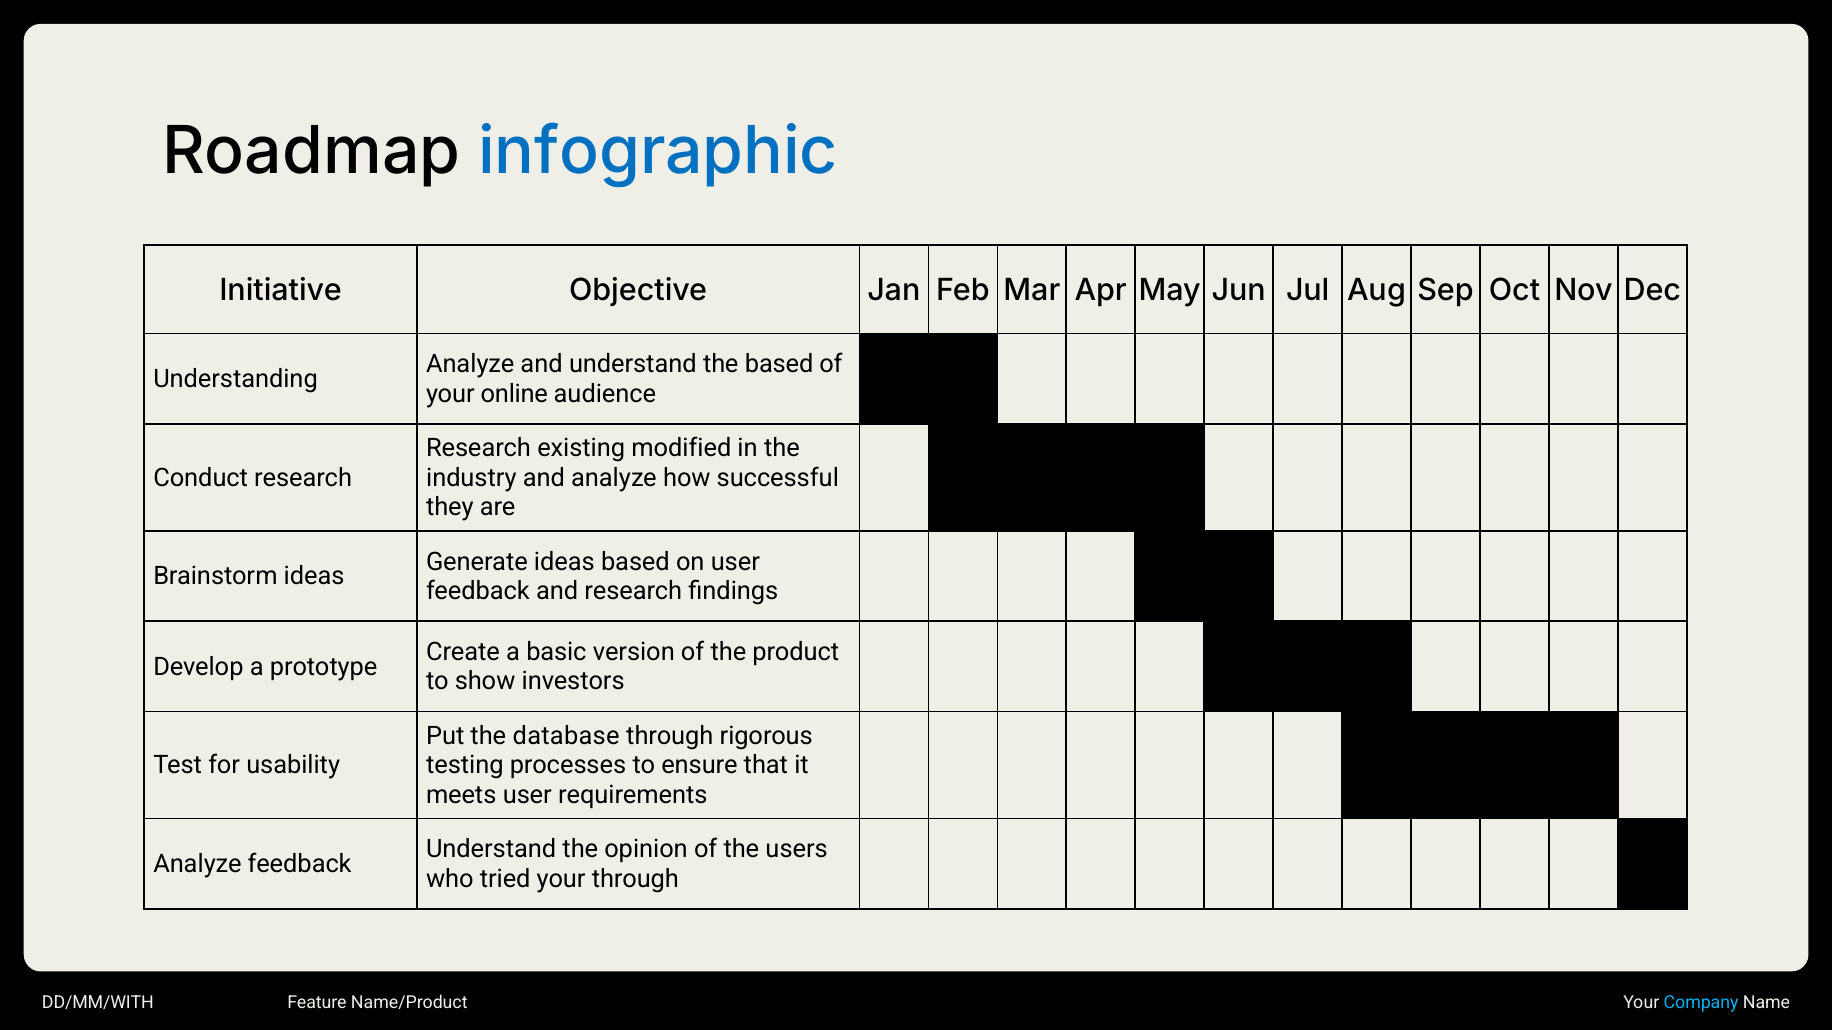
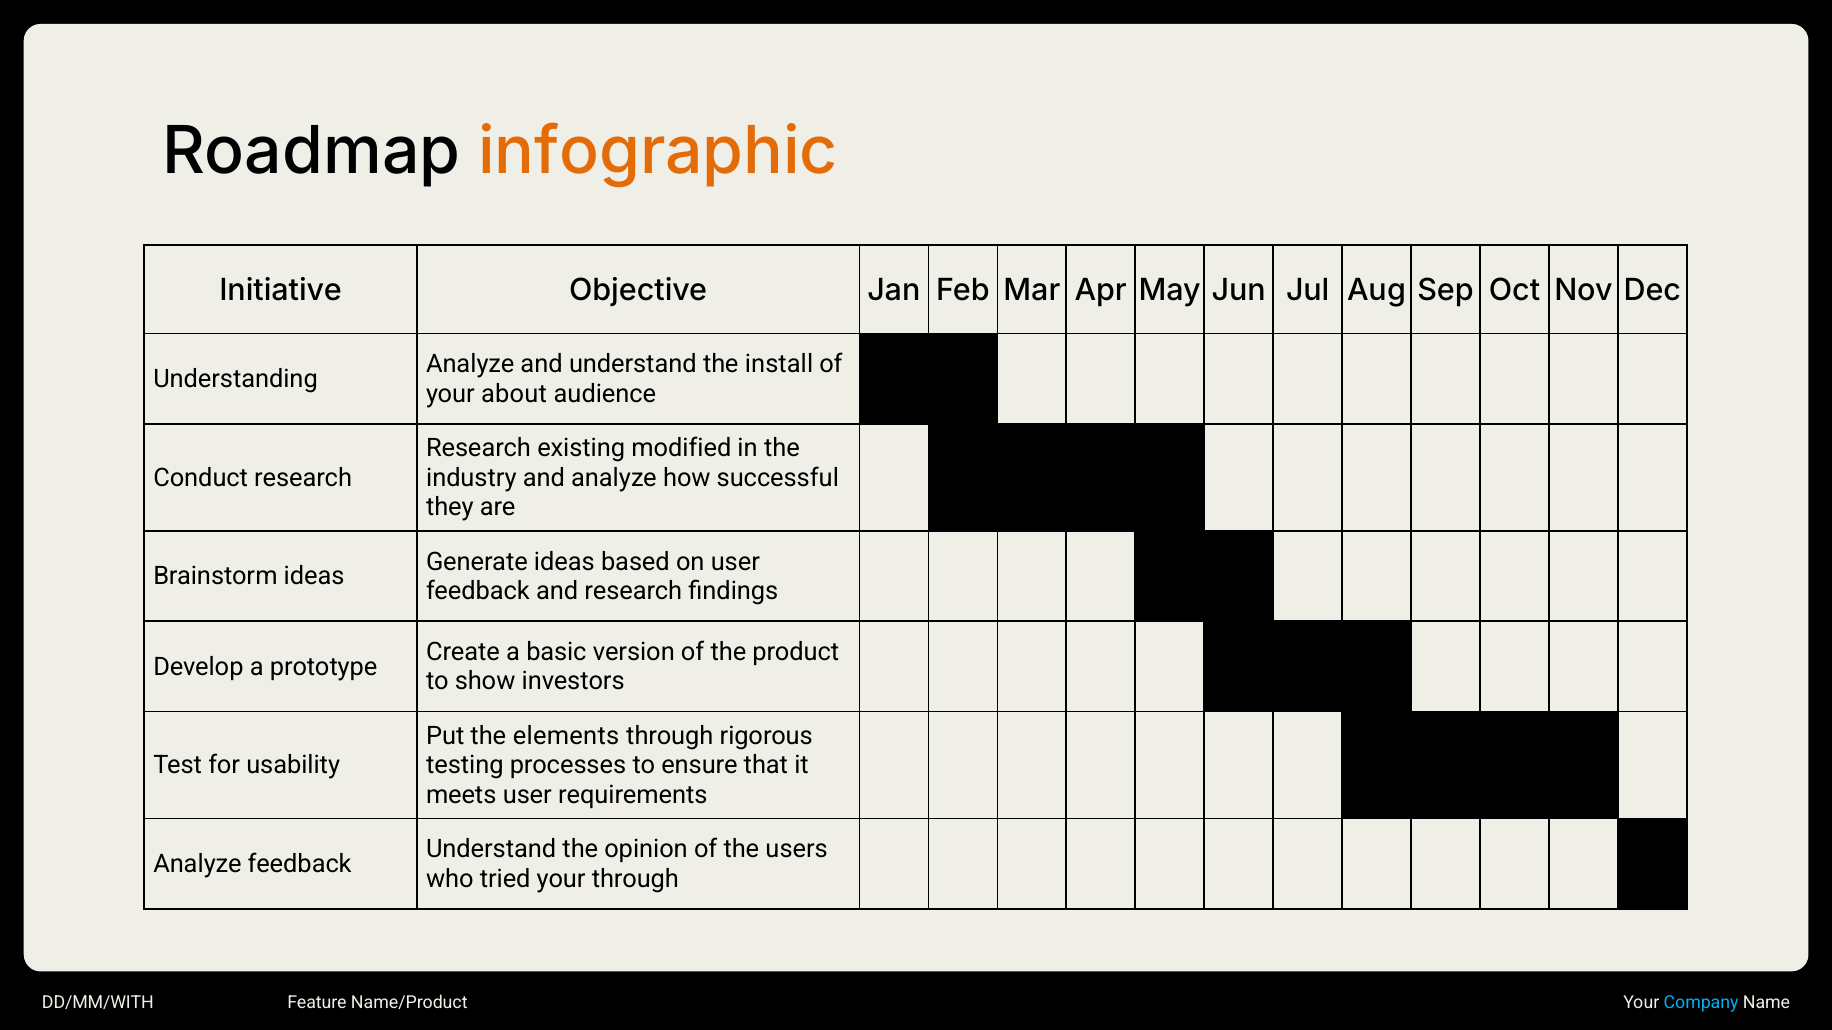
infographic colour: blue -> orange
the based: based -> install
online: online -> about
database: database -> elements
